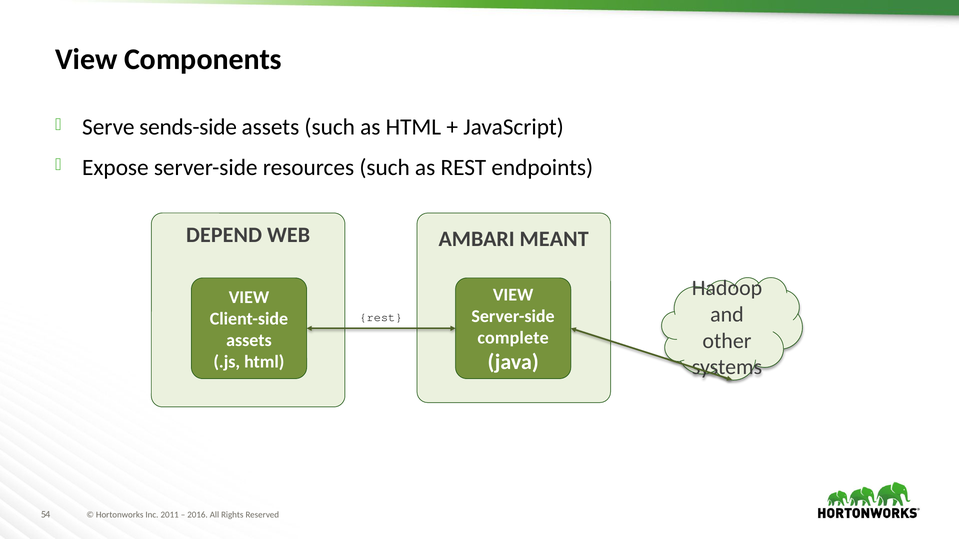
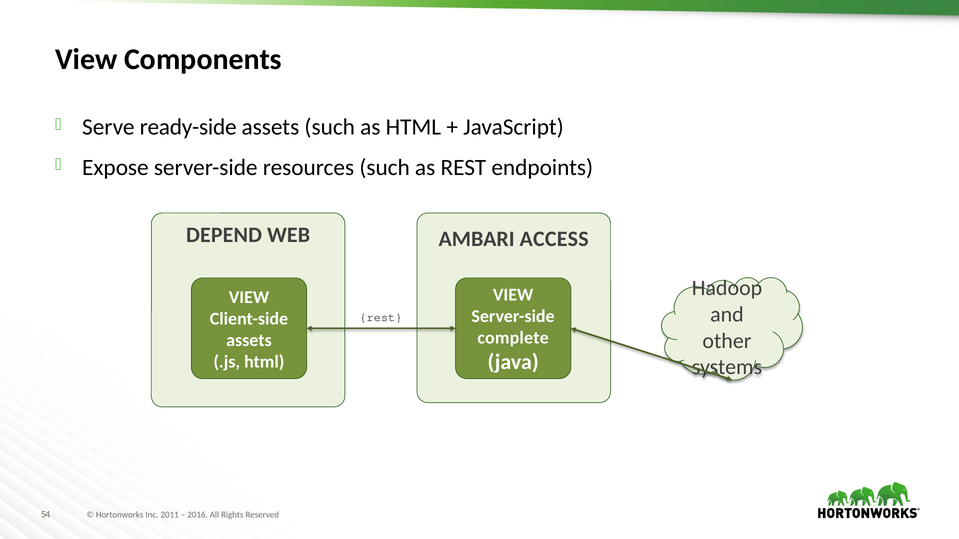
sends-side: sends-side -> ready-side
MEANT: MEANT -> ACCESS
